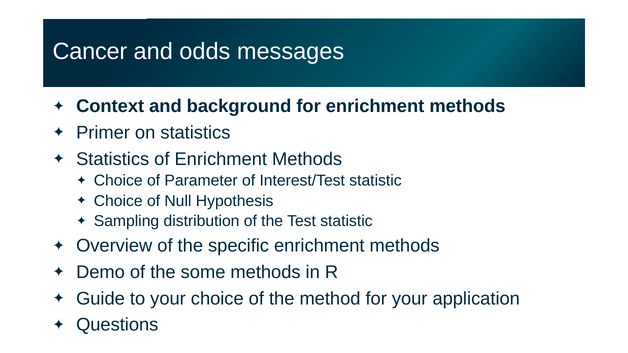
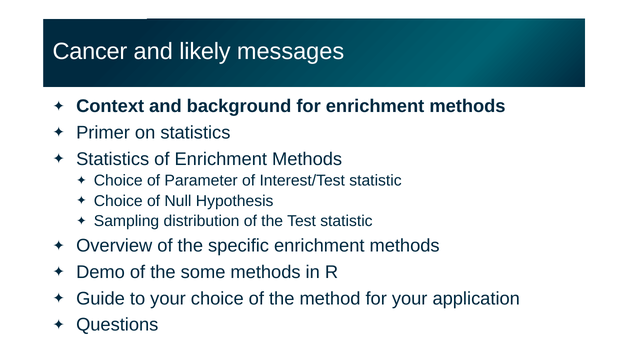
odds: odds -> likely
